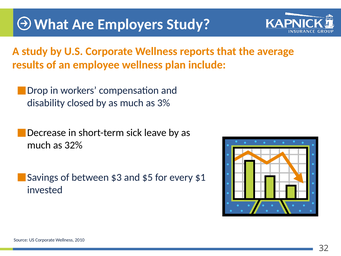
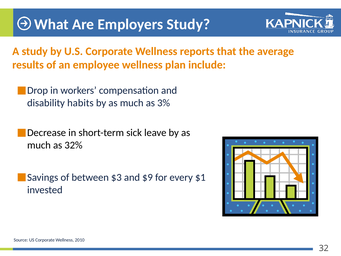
closed: closed -> habits
$5: $5 -> $9
